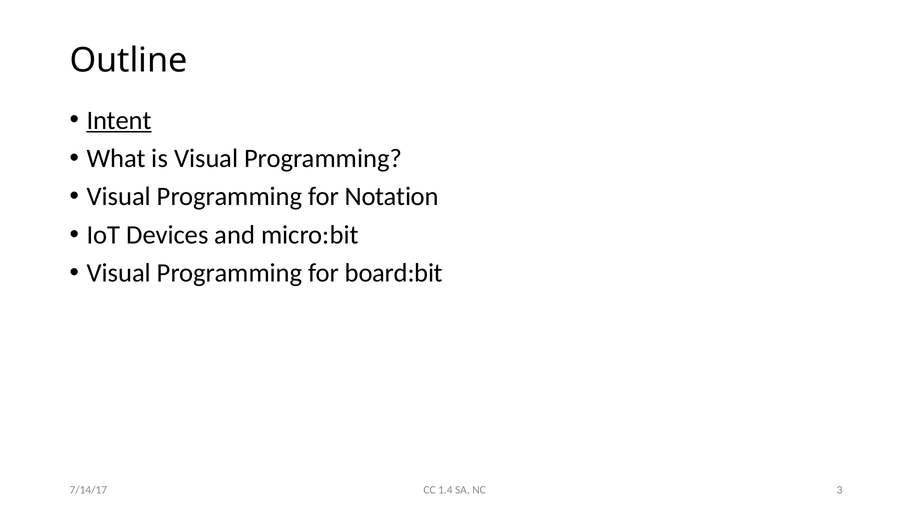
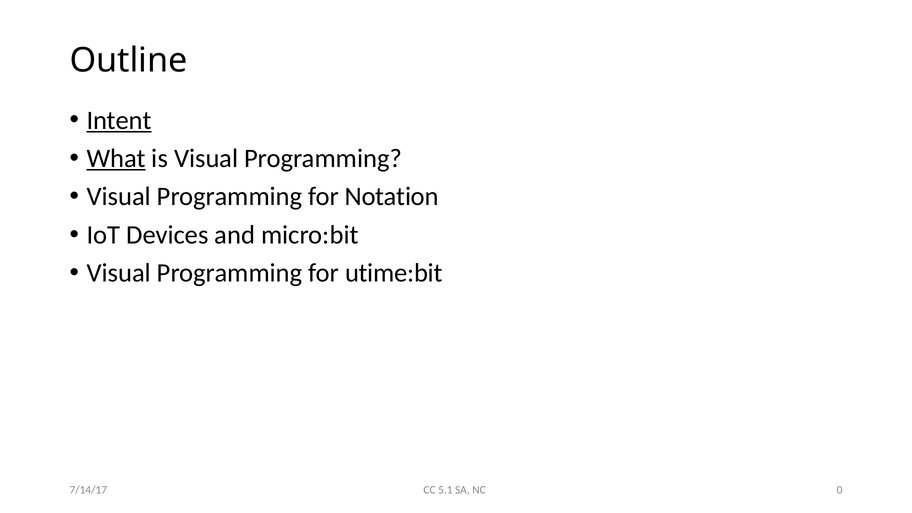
What underline: none -> present
board:bit: board:bit -> utime:bit
1.4: 1.4 -> 5.1
3: 3 -> 0
